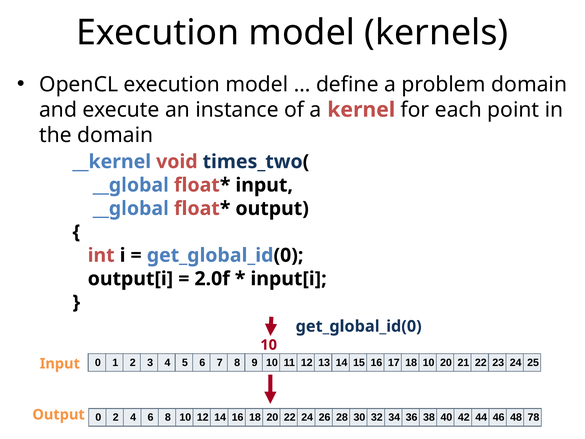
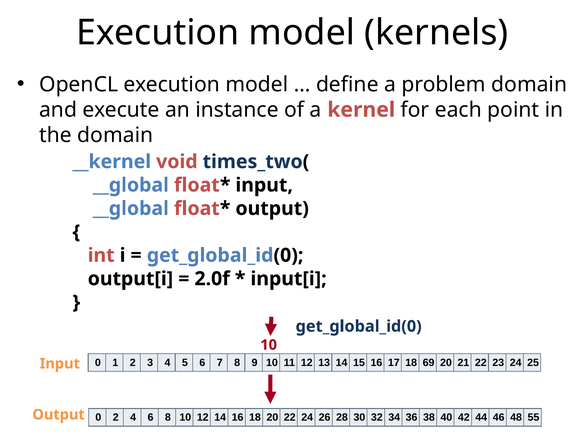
18 10: 10 -> 69
78: 78 -> 55
